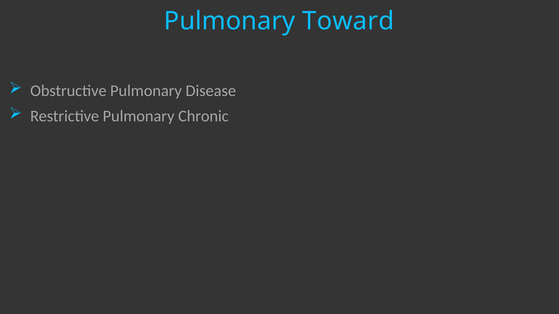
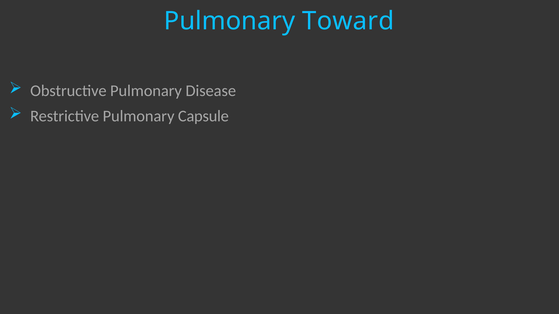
Chronic: Chronic -> Capsule
